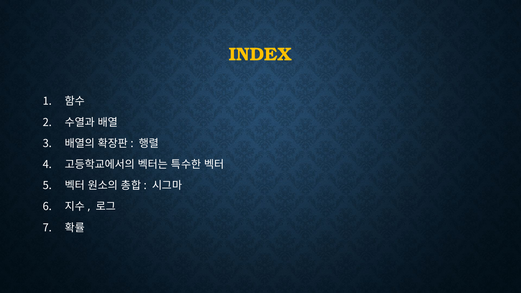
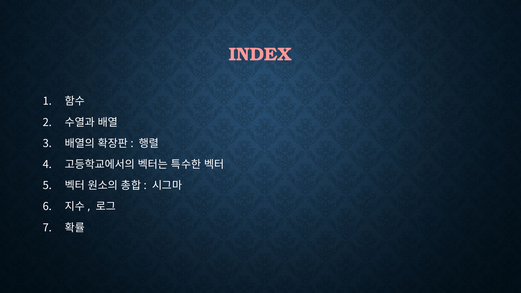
INDEX colour: yellow -> pink
